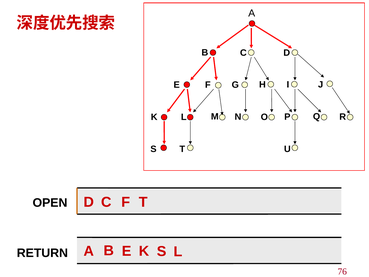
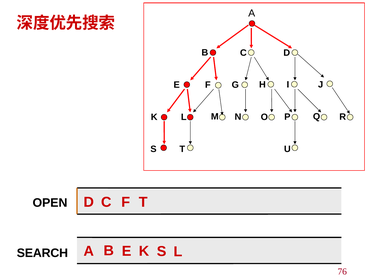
RETURN: RETURN -> SEARCH
